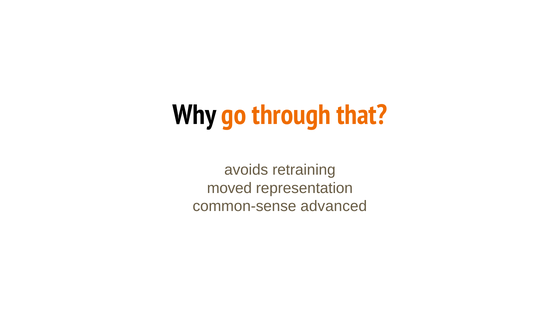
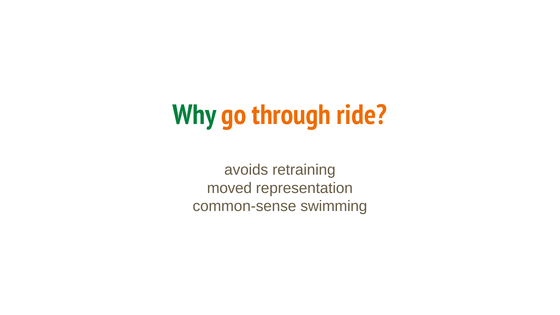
Why colour: black -> green
that: that -> ride
advanced: advanced -> swimming
